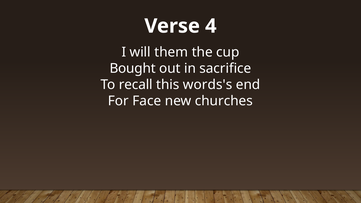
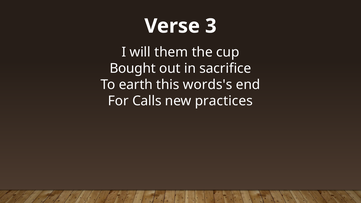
4: 4 -> 3
recall: recall -> earth
Face: Face -> Calls
churches: churches -> practices
